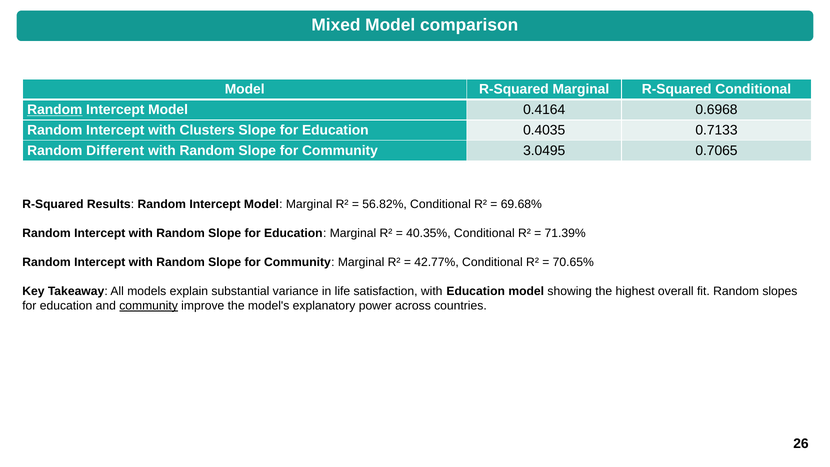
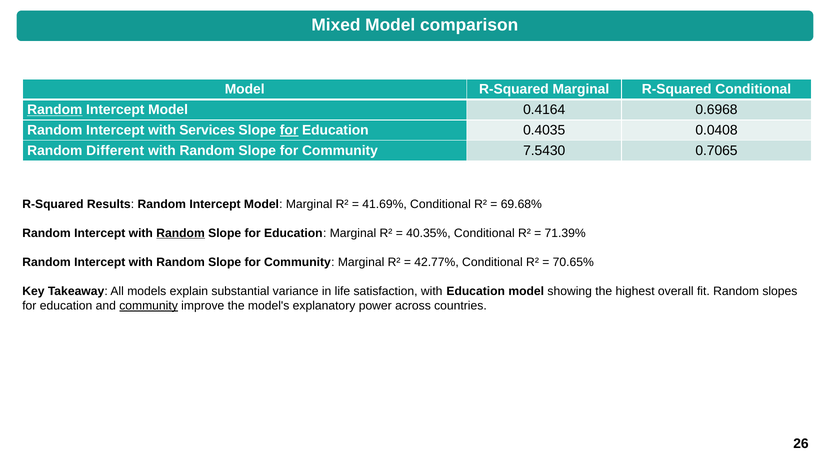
Clusters: Clusters -> Services
for at (289, 130) underline: none -> present
0.7133: 0.7133 -> 0.0408
3.0495: 3.0495 -> 7.5430
56.82%: 56.82% -> 41.69%
Random at (181, 233) underline: none -> present
